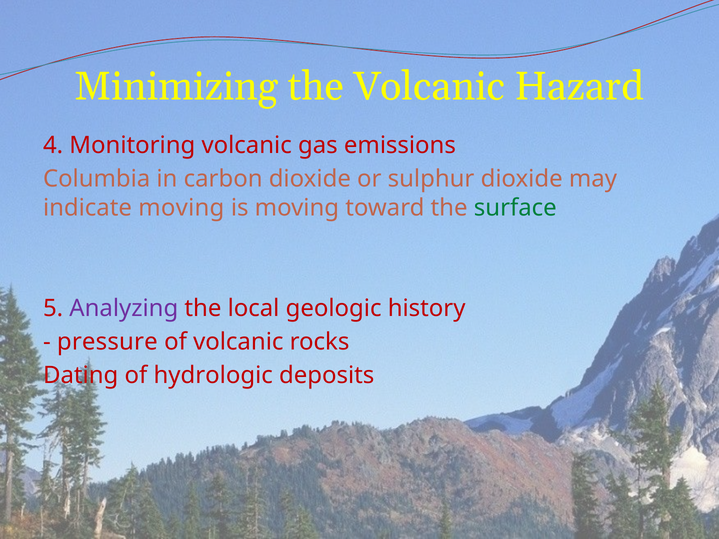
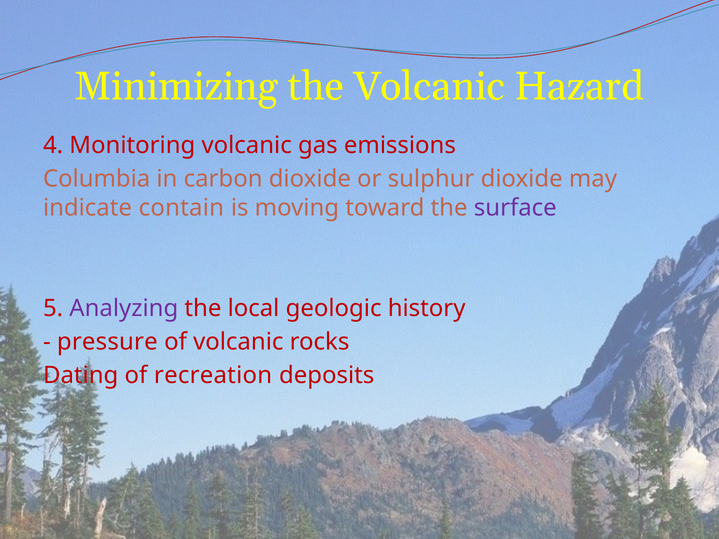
indicate moving: moving -> contain
surface colour: green -> purple
hydrologic: hydrologic -> recreation
